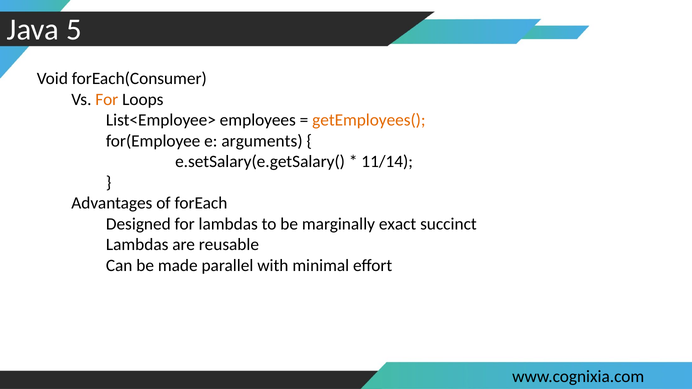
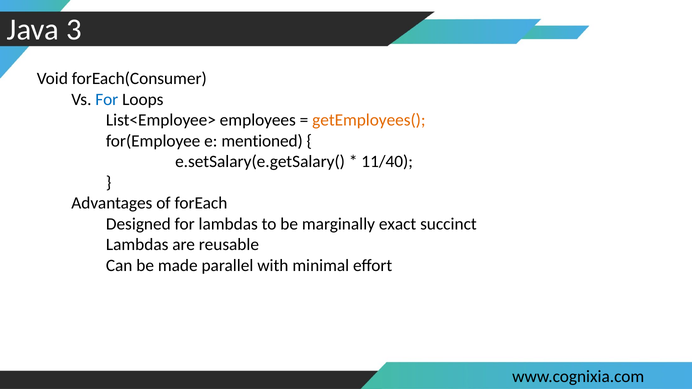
5: 5 -> 3
For at (107, 100) colour: orange -> blue
arguments: arguments -> mentioned
11/14: 11/14 -> 11/40
